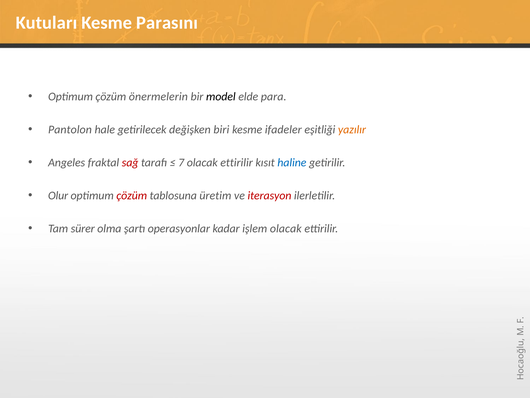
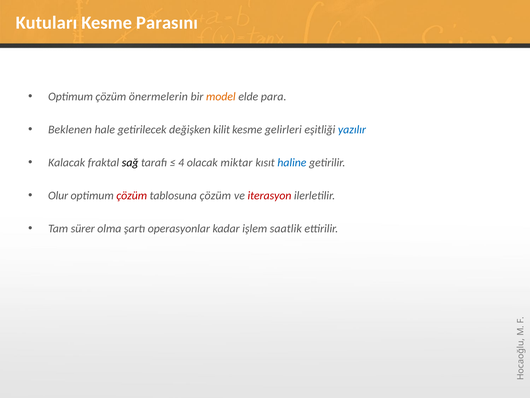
model colour: black -> orange
Pantolon: Pantolon -> Beklenen
biri: biri -> kilit
ifadeler: ifadeler -> gelirleri
yazılır colour: orange -> blue
Angeles: Angeles -> Kalacak
sağ colour: red -> black
7: 7 -> 4
ettirilir at (237, 163): ettirilir -> miktar
tablosuna üretim: üretim -> çözüm
işlem olacak: olacak -> saatlik
